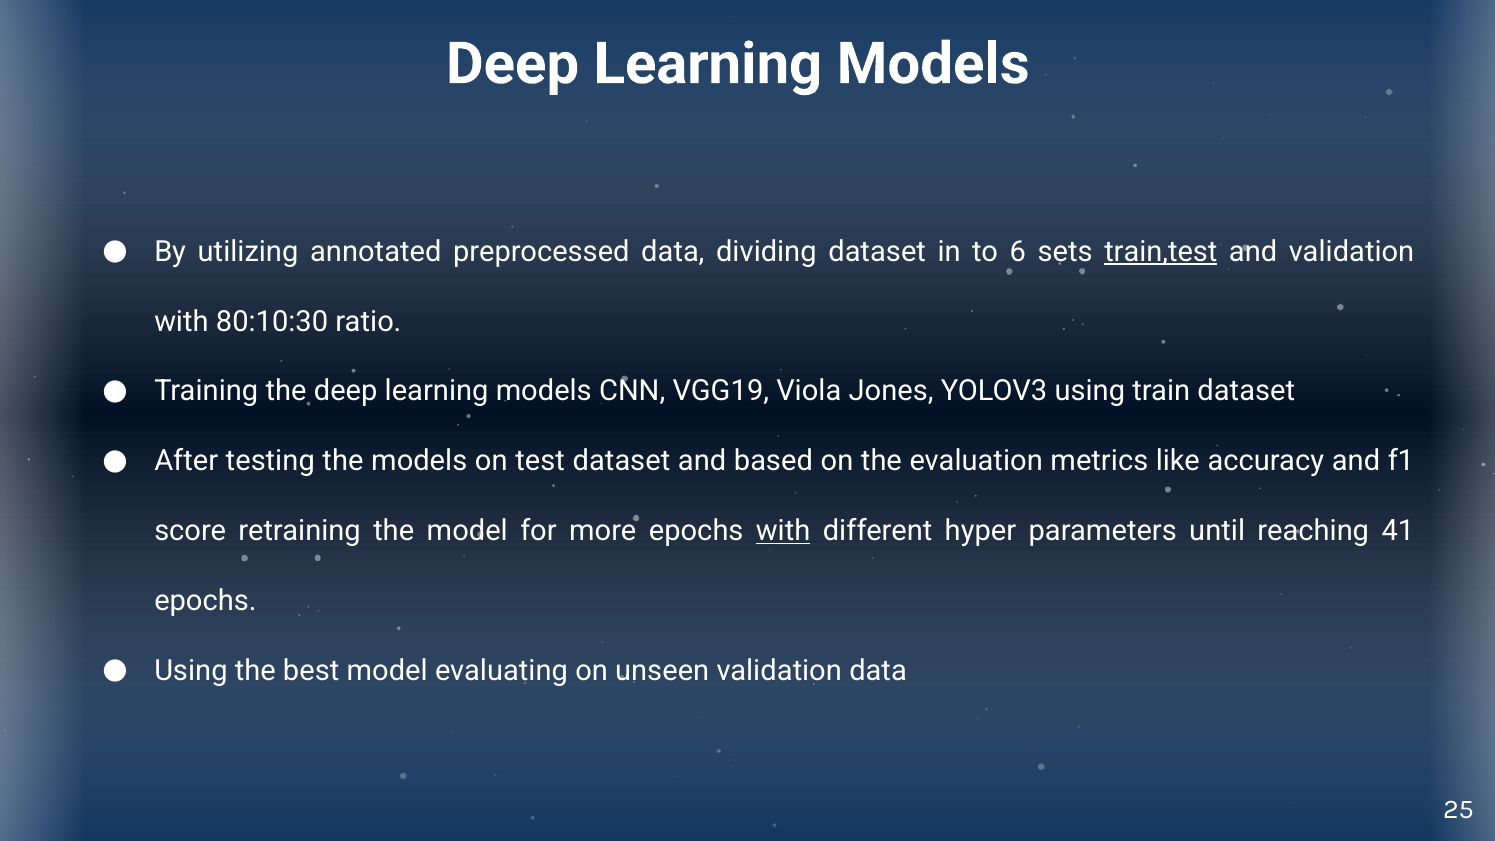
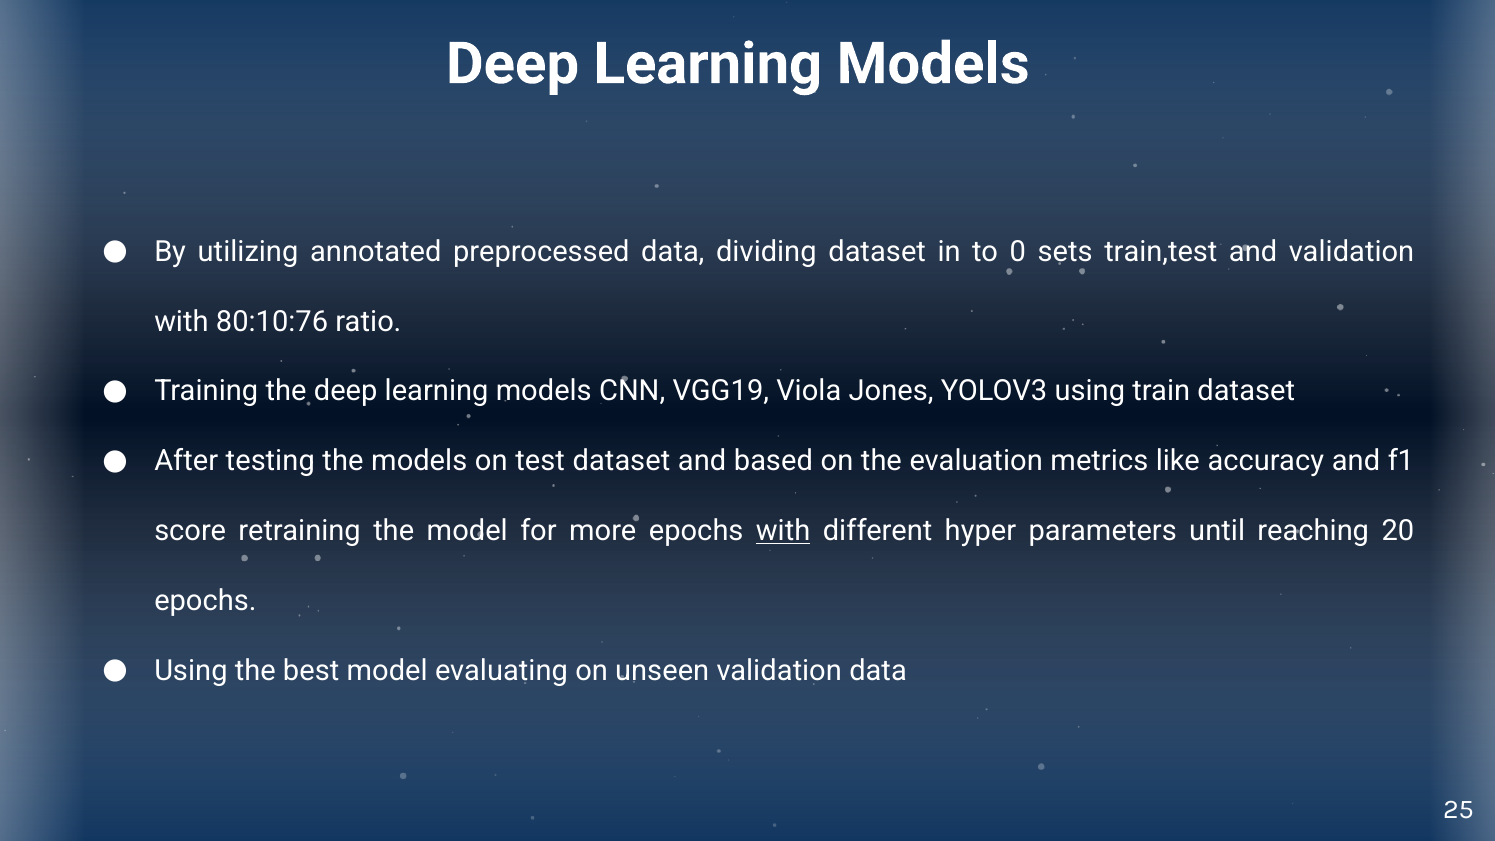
6: 6 -> 0
train,test underline: present -> none
80:10:30: 80:10:30 -> 80:10:76
41: 41 -> 20
